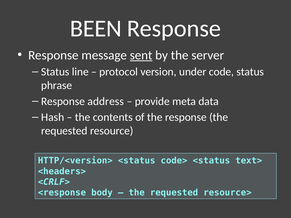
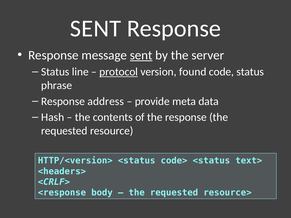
BEEN at (96, 29): BEEN -> SENT
protocol underline: none -> present
under: under -> found
